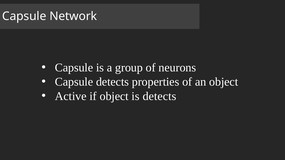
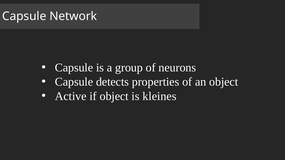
is detects: detects -> kleines
